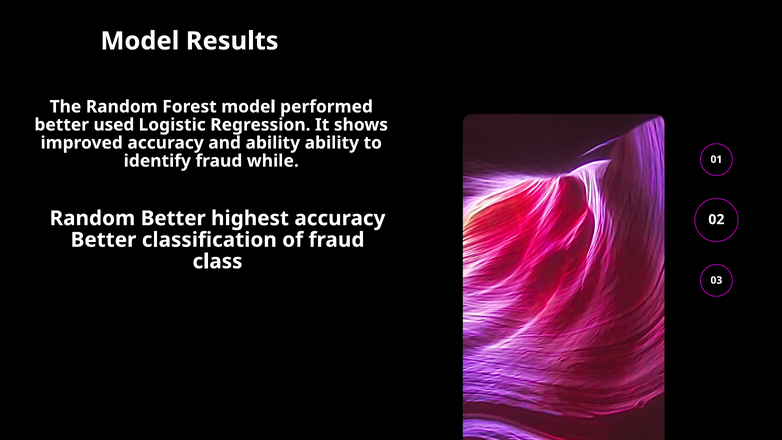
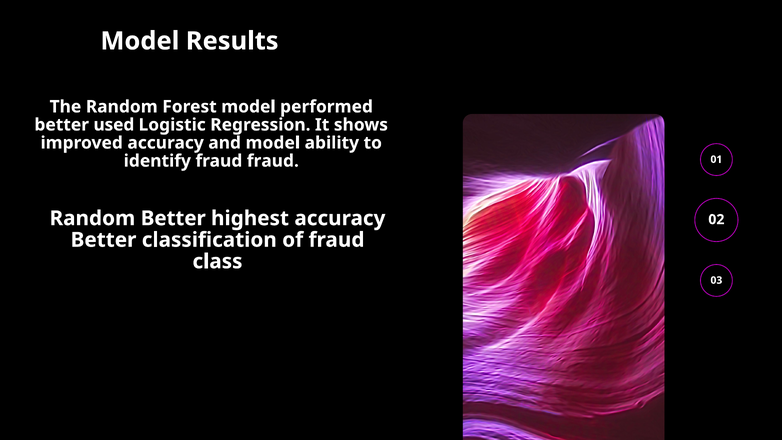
and ability: ability -> model
fraud while: while -> fraud
